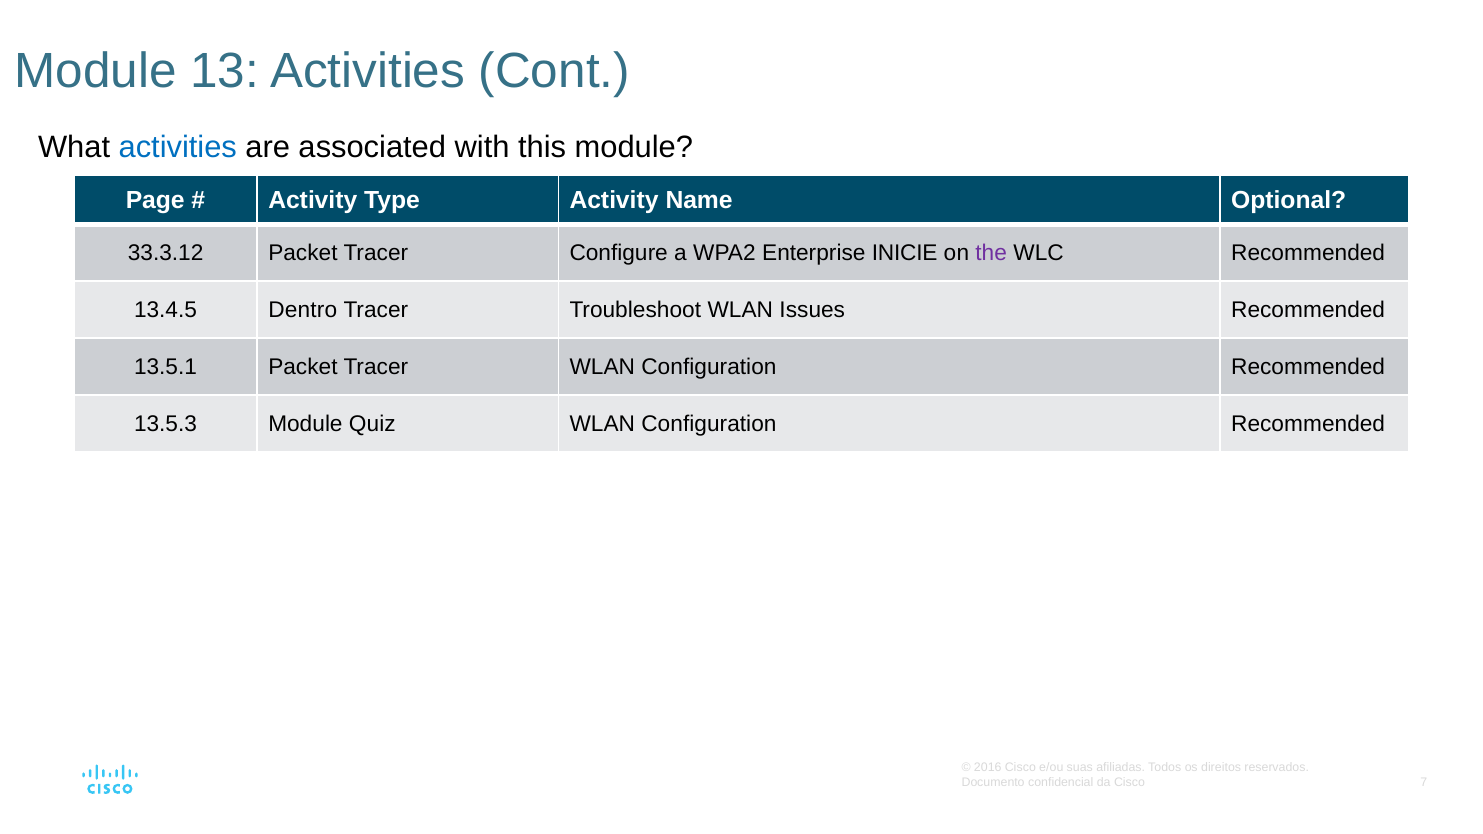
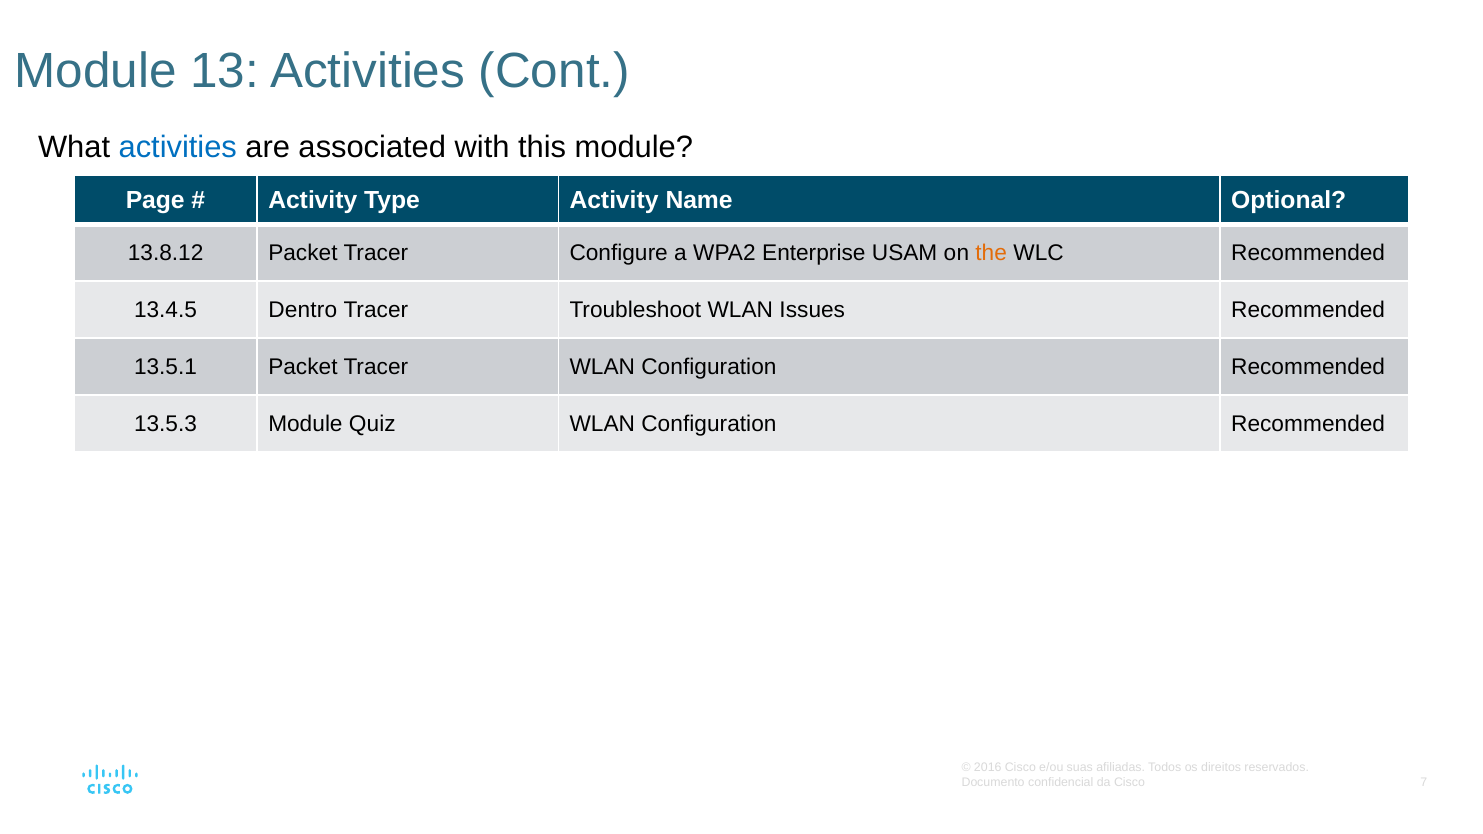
33.3.12: 33.3.12 -> 13.8.12
INICIE: INICIE -> USAM
the colour: purple -> orange
